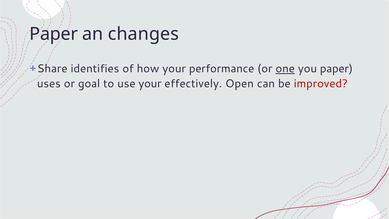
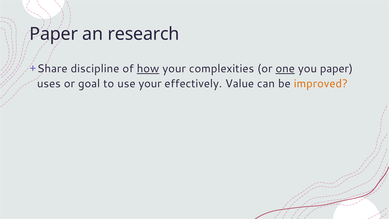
changes: changes -> research
identifies: identifies -> discipline
how underline: none -> present
performance: performance -> complexities
Open: Open -> Value
improved colour: red -> orange
